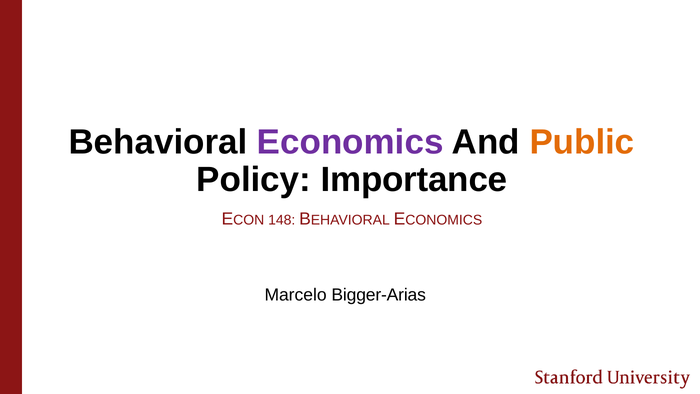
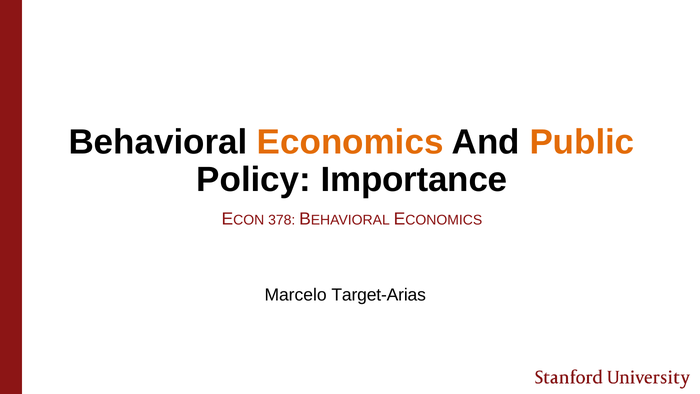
Economics colour: purple -> orange
148: 148 -> 378
Bigger-Arias: Bigger-Arias -> Target-Arias
